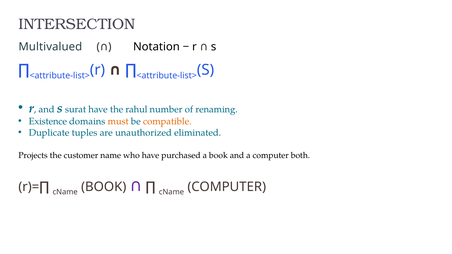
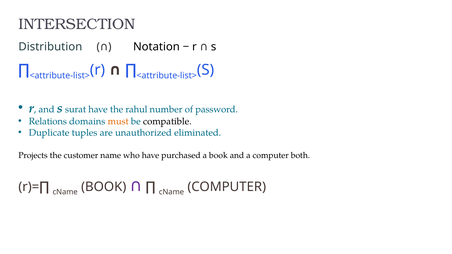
Multivalued: Multivalued -> Distribution
renaming: renaming -> password
Existence: Existence -> Relations
compatible colour: orange -> black
